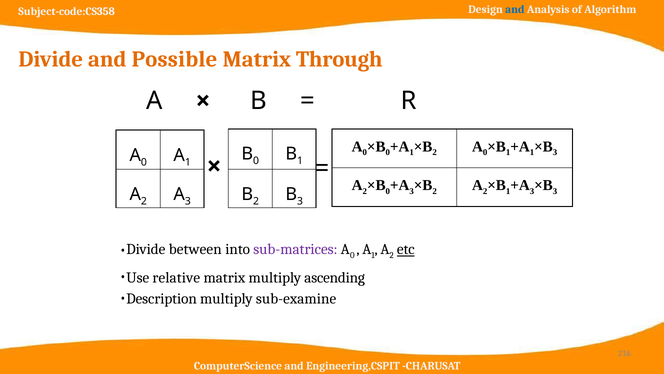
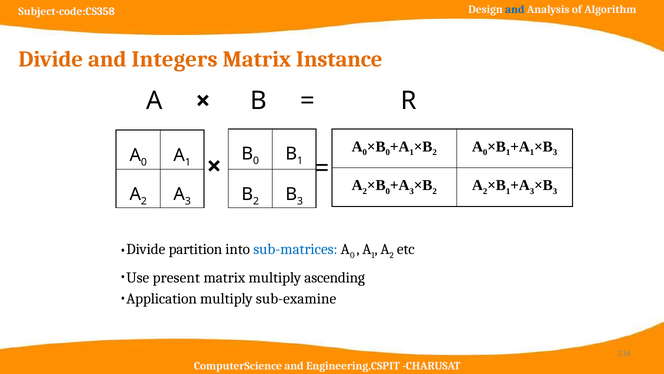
Possible: Possible -> Integers
Through: Through -> Instance
between: between -> partition
sub-matrices colour: purple -> blue
etc underline: present -> none
relative: relative -> present
Description: Description -> Application
